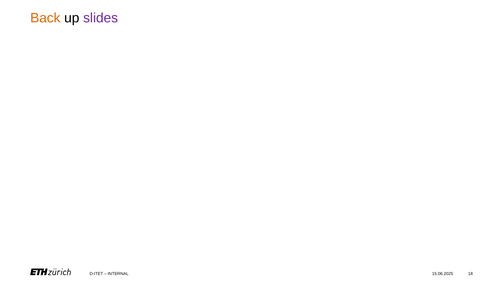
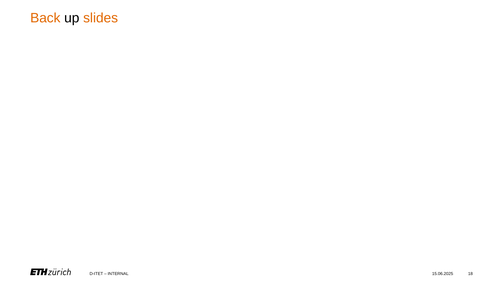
slides colour: purple -> orange
